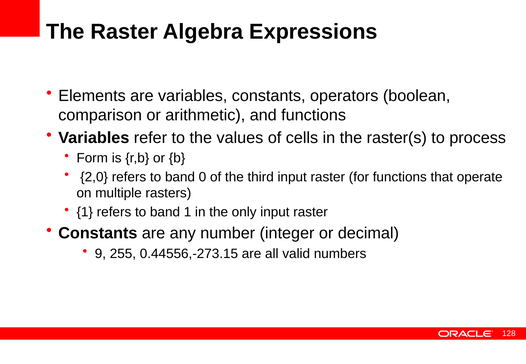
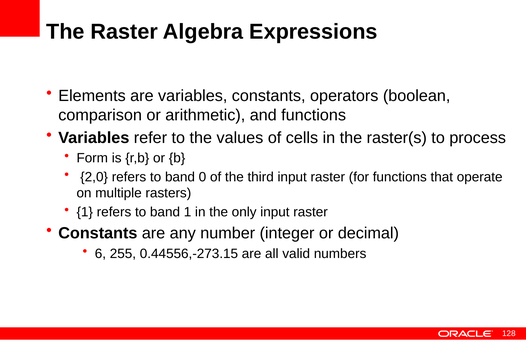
9: 9 -> 6
